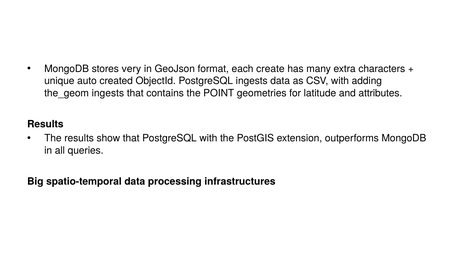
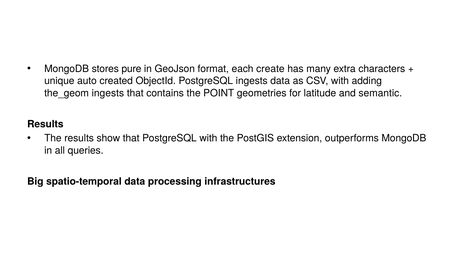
very: very -> pure
attributes: attributes -> semantic
